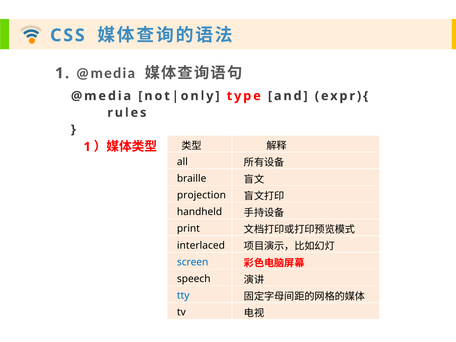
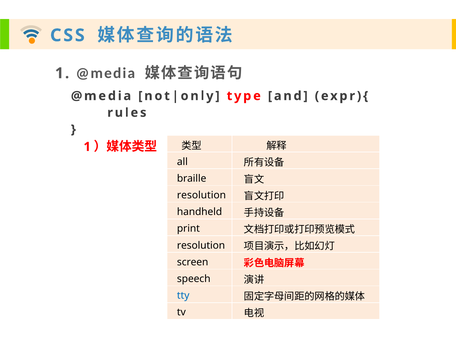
projection at (201, 195): projection -> resolution
interlaced at (201, 245): interlaced -> resolution
screen colour: blue -> black
